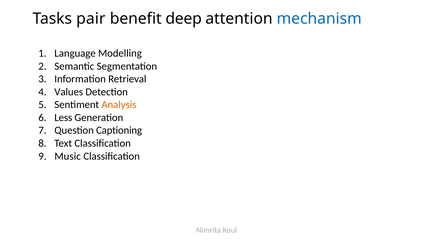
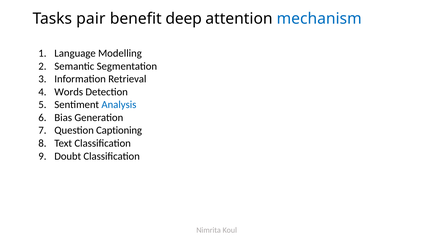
Values: Values -> Words
Analysis colour: orange -> blue
Less: Less -> Bias
Music: Music -> Doubt
